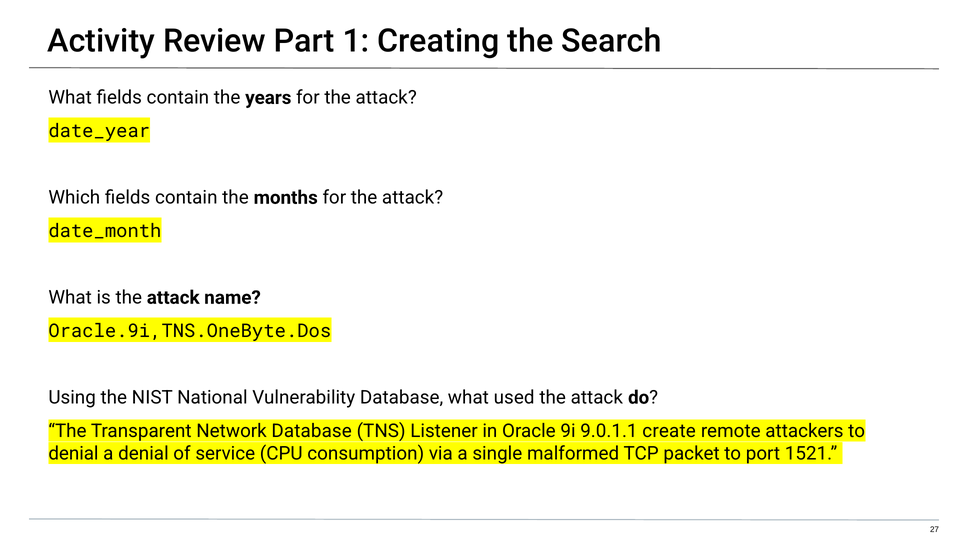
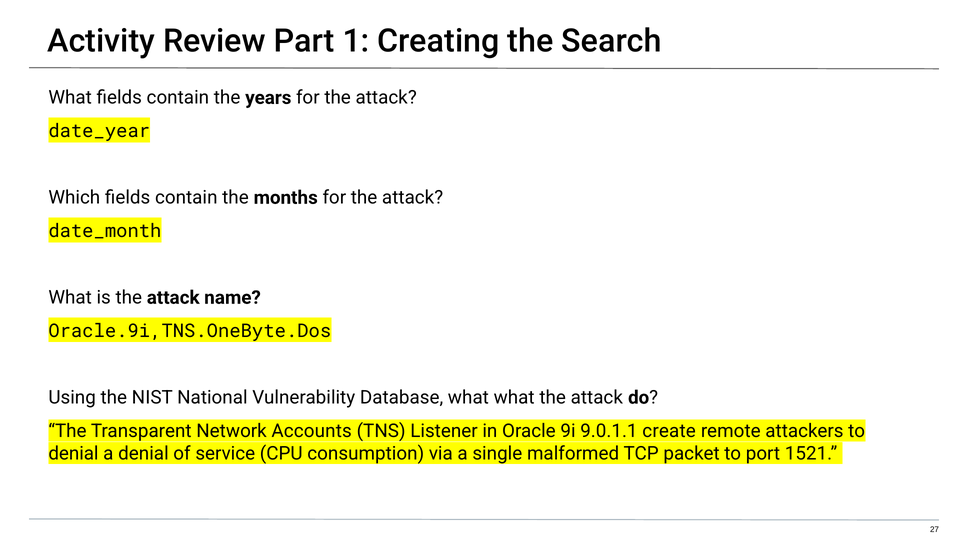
what used: used -> what
Network Database: Database -> Accounts
